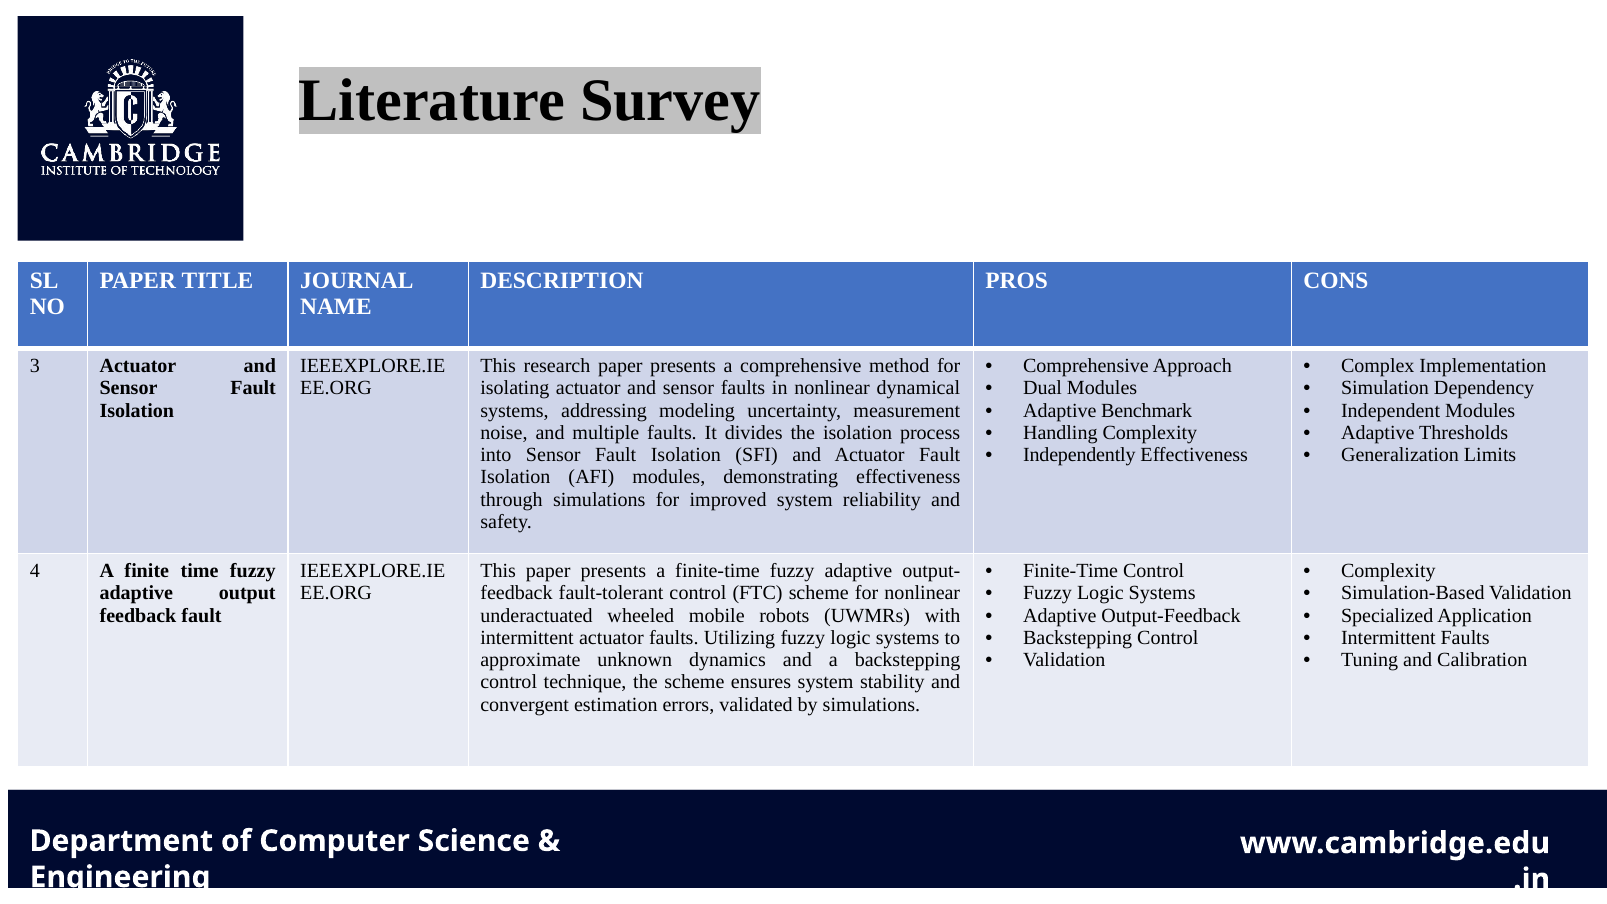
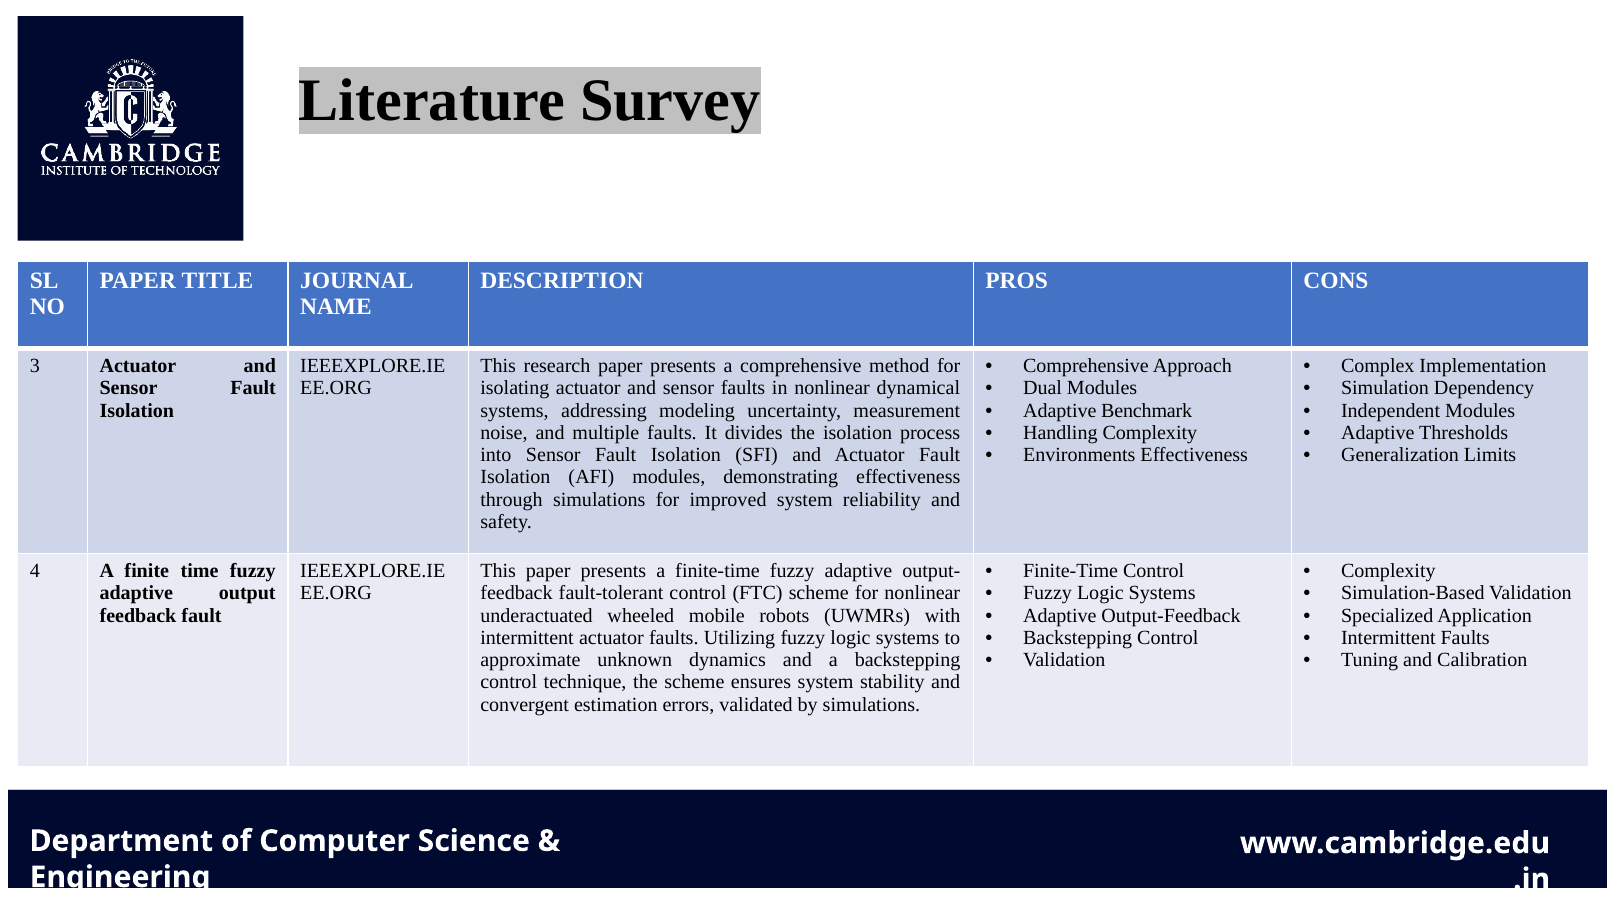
Independently: Independently -> Environments
